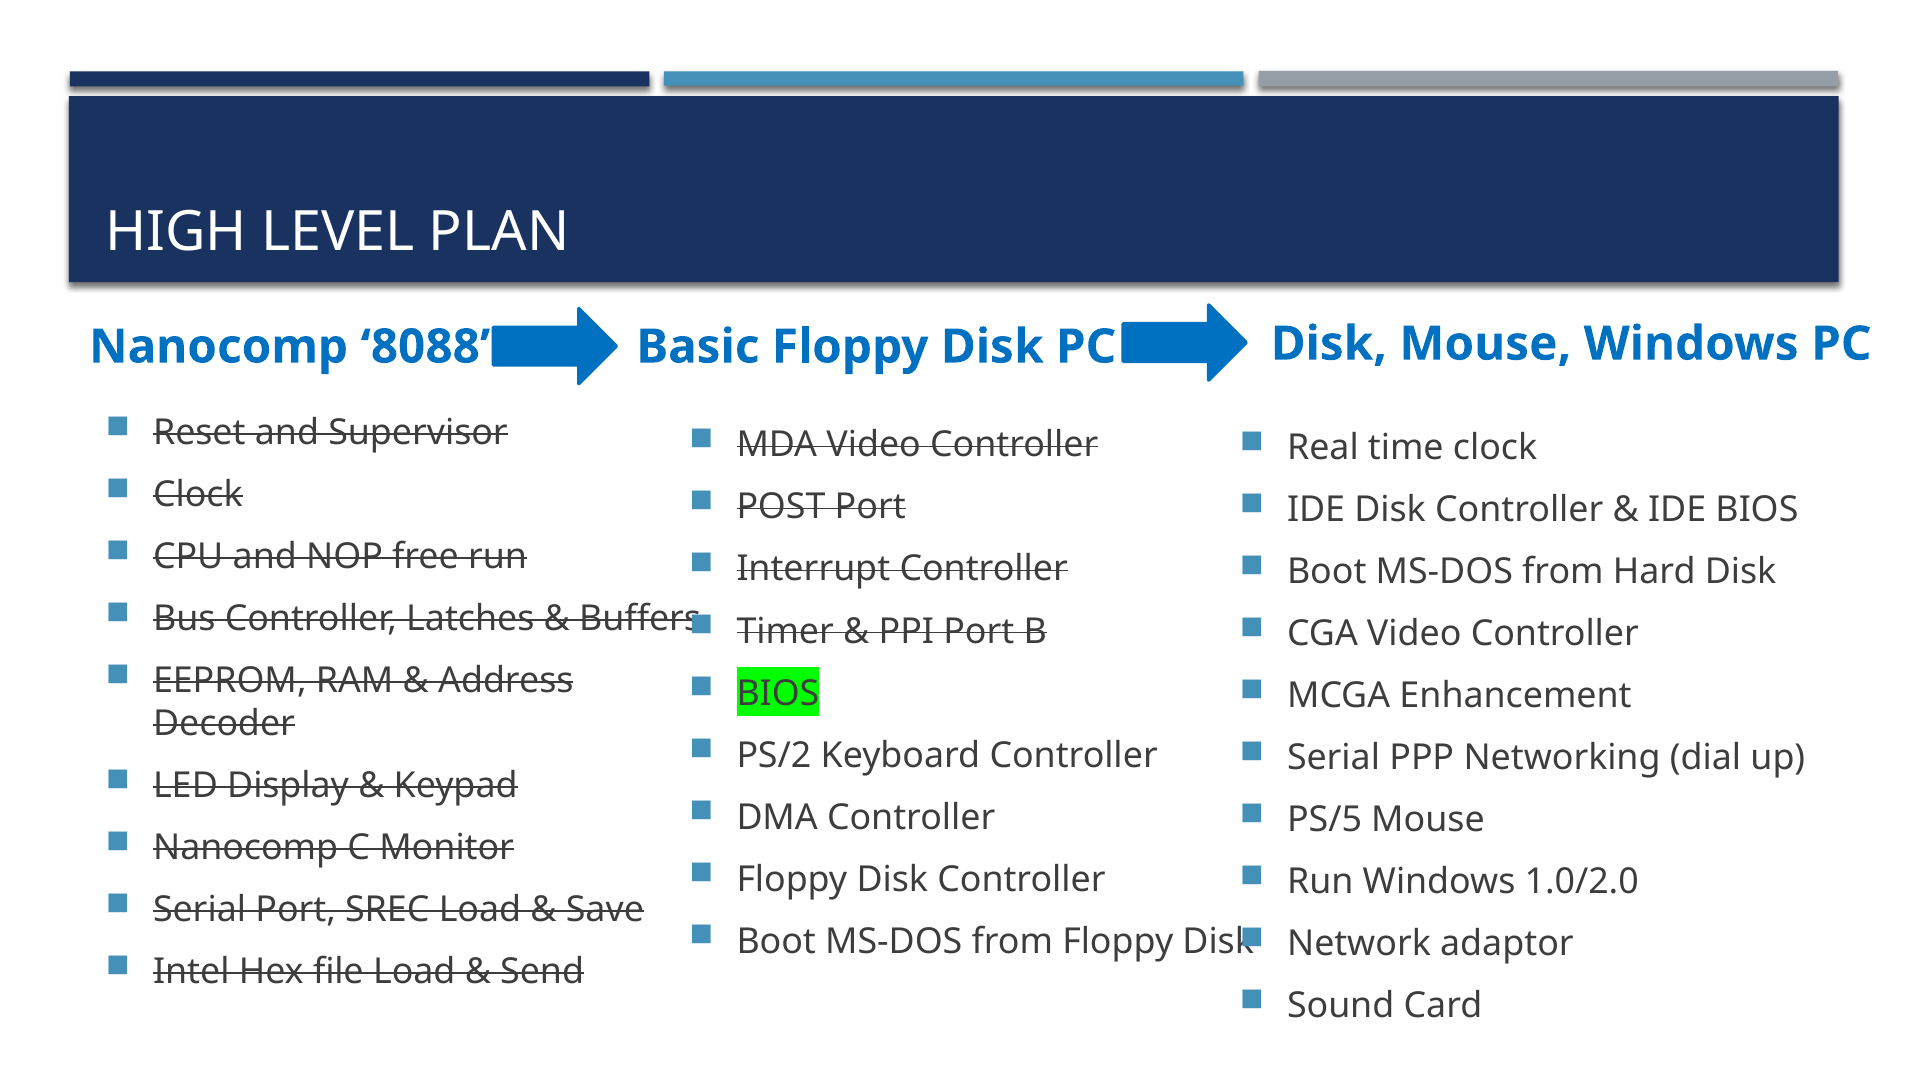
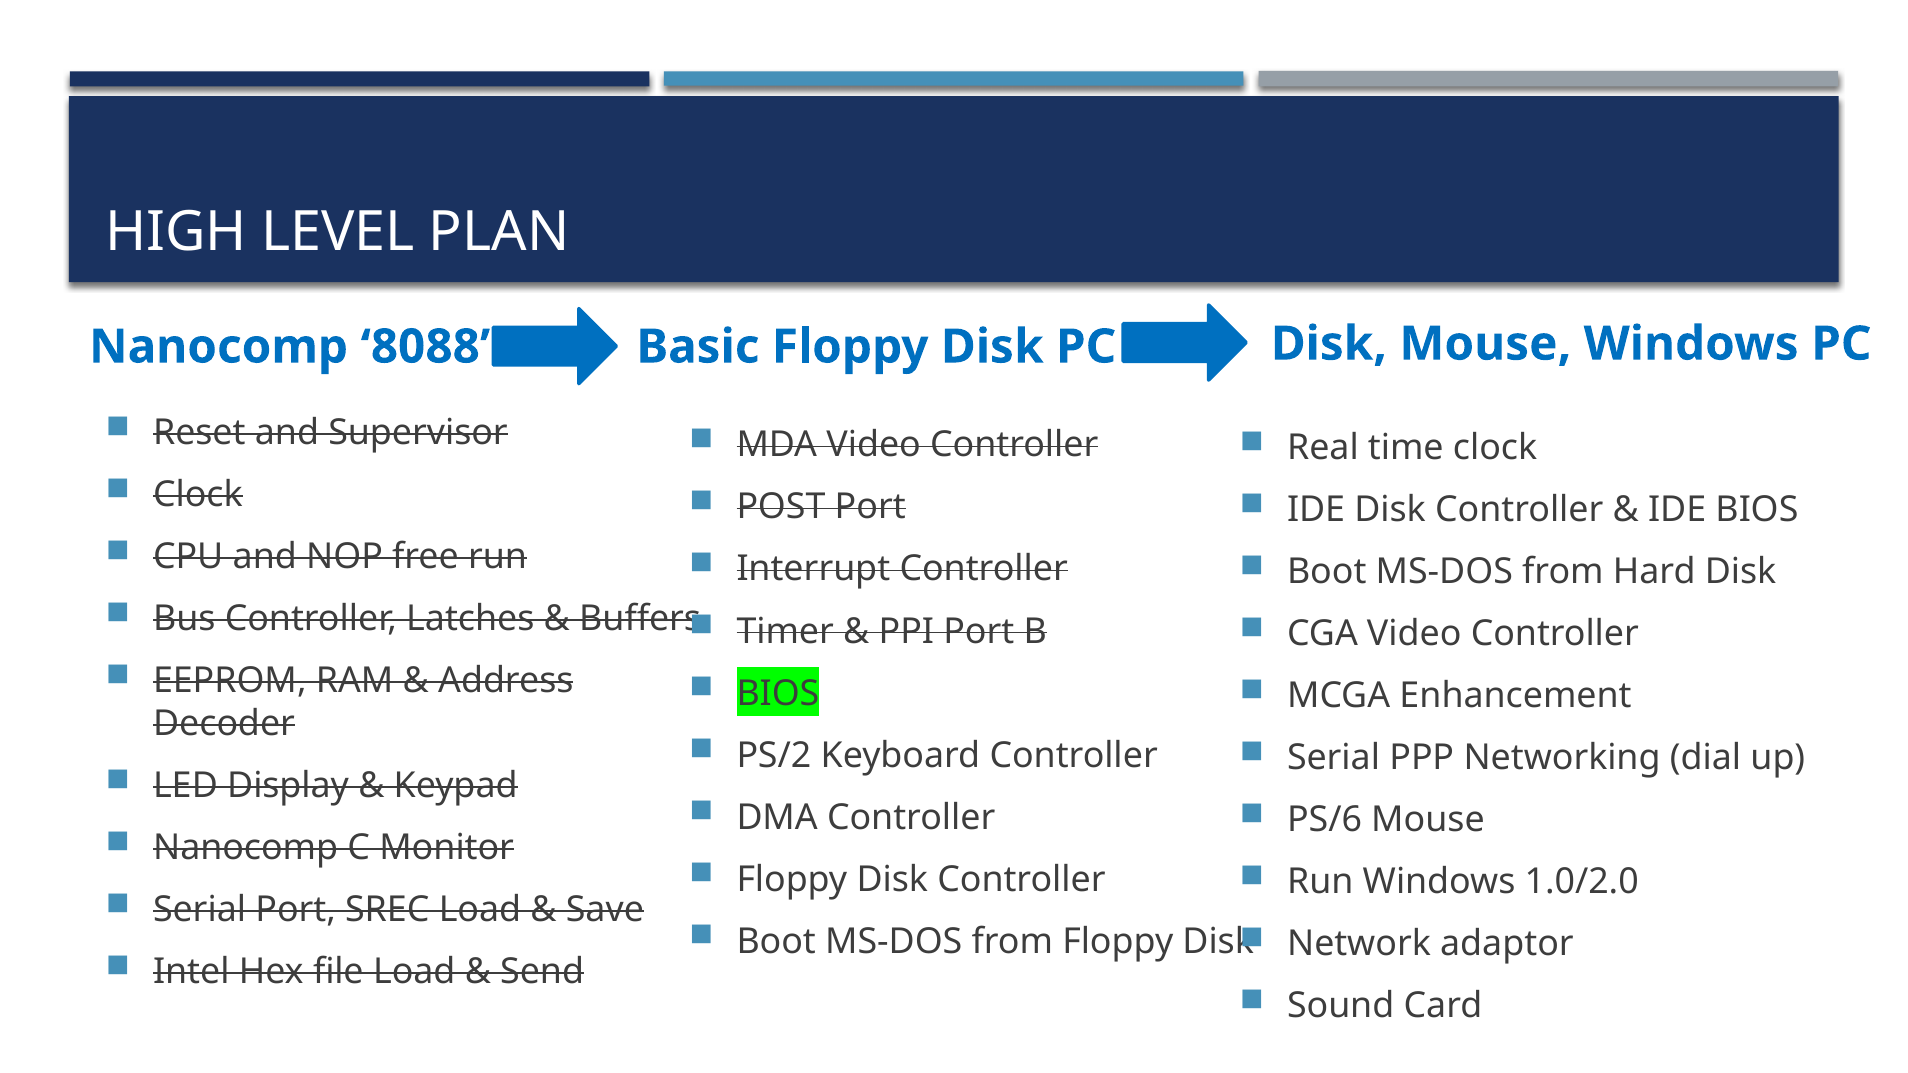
PS/5: PS/5 -> PS/6
